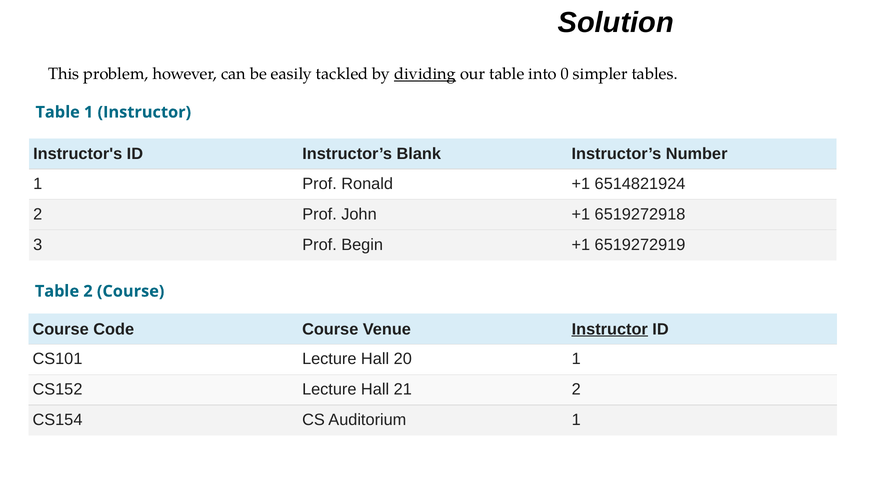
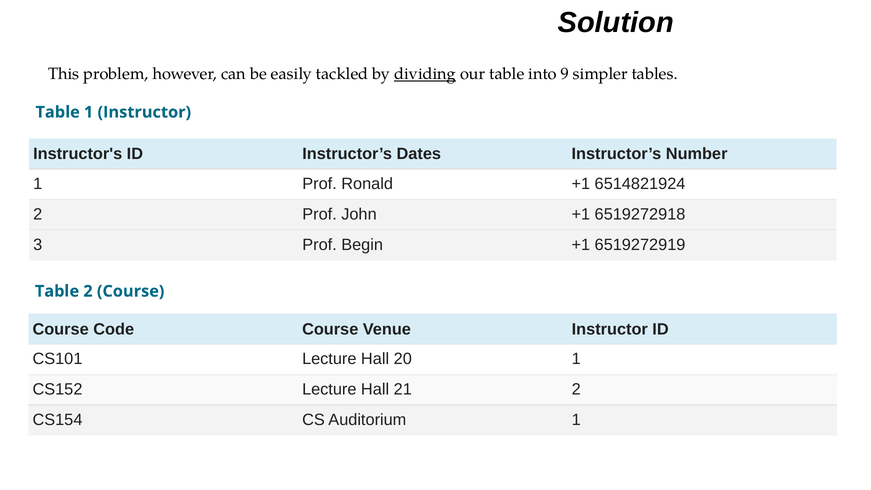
0: 0 -> 9
Blank: Blank -> Dates
Instructor at (610, 329) underline: present -> none
